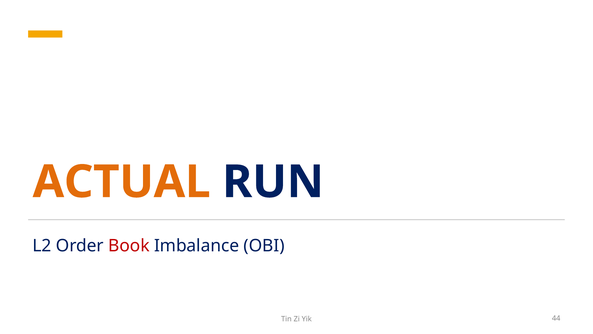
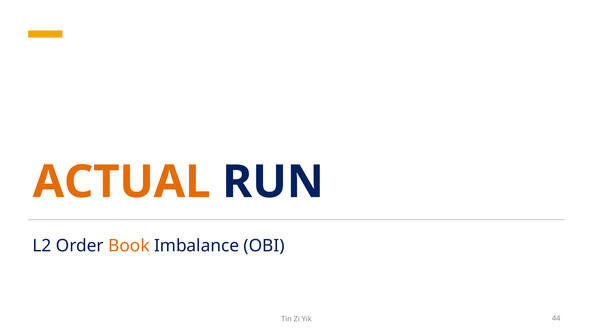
Book colour: red -> orange
